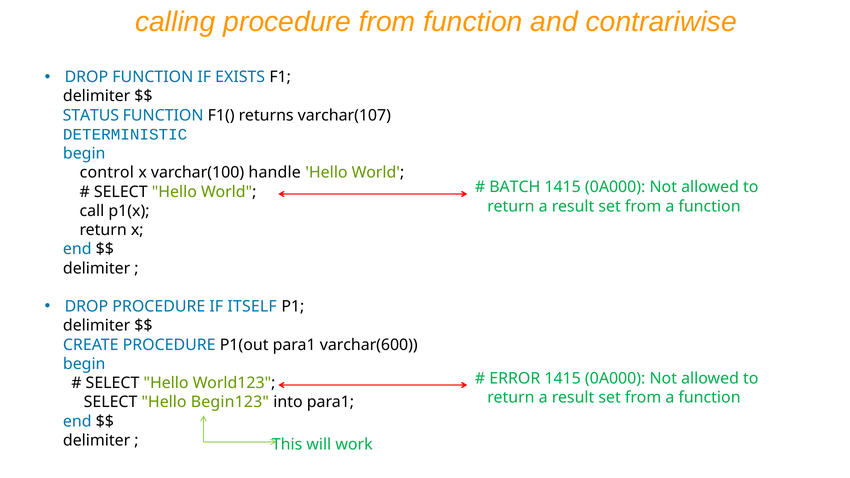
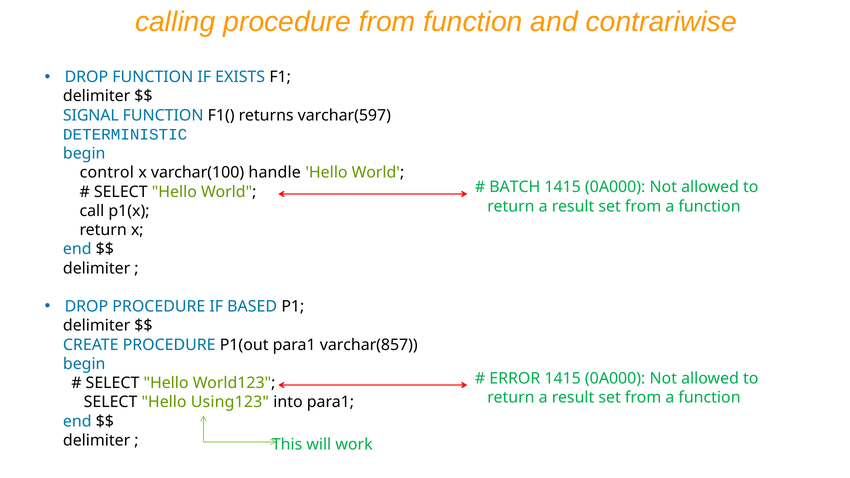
STATUS: STATUS -> SIGNAL
varchar(107: varchar(107 -> varchar(597
ITSELF: ITSELF -> BASED
varchar(600: varchar(600 -> varchar(857
Begin123: Begin123 -> Using123
